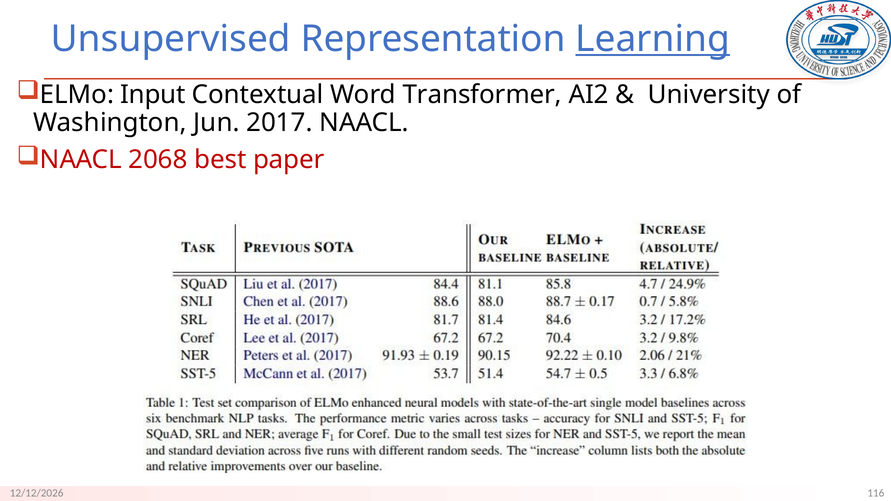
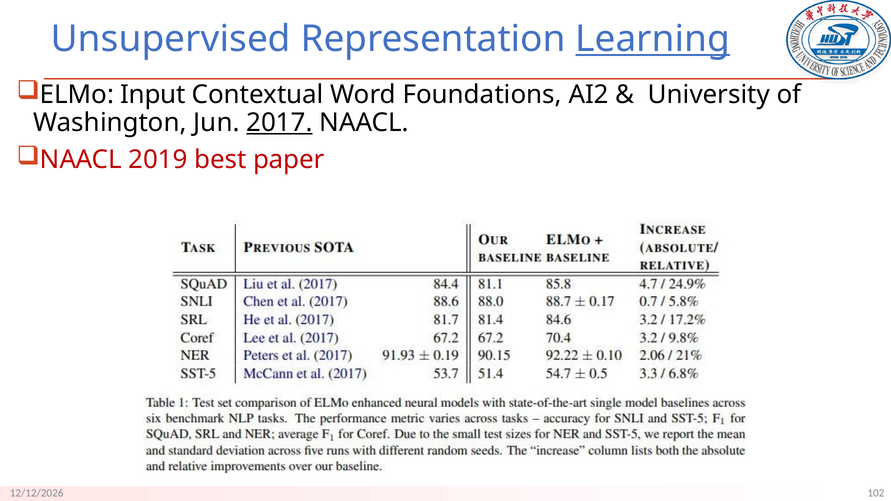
Transformer: Transformer -> Foundations
2017 underline: none -> present
2068: 2068 -> 2019
116: 116 -> 102
